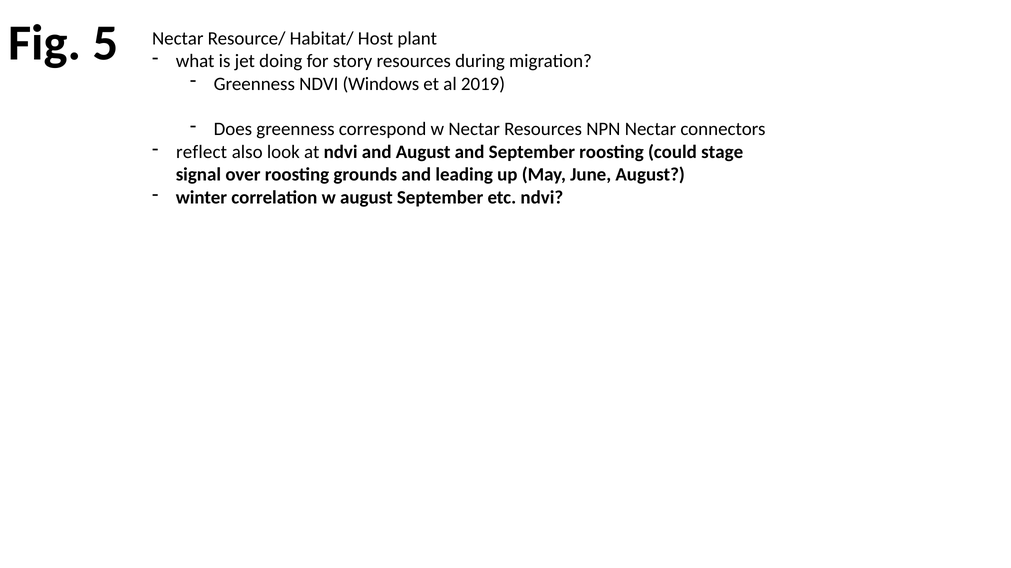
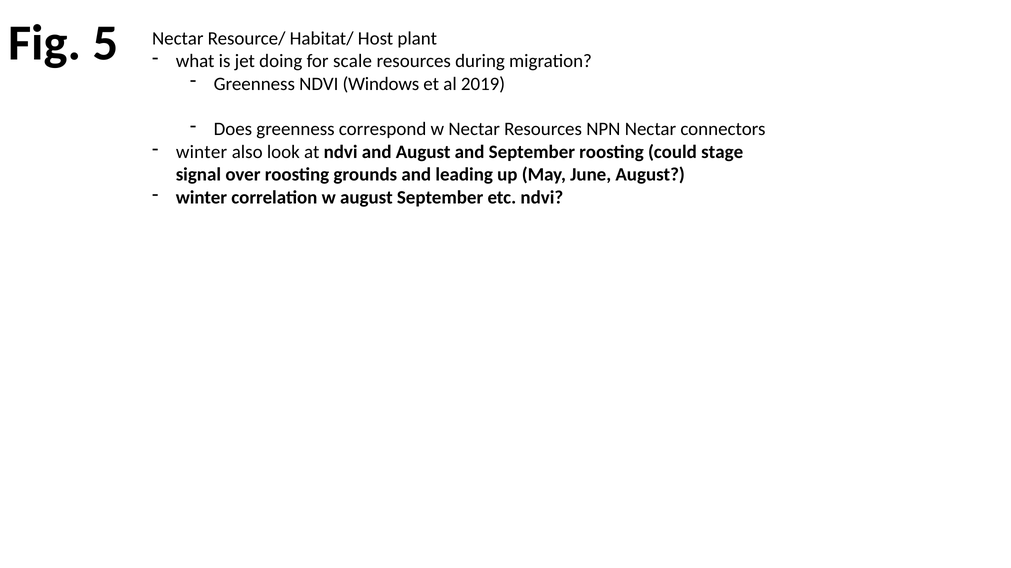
story: story -> scale
reflect at (202, 152): reflect -> winter
